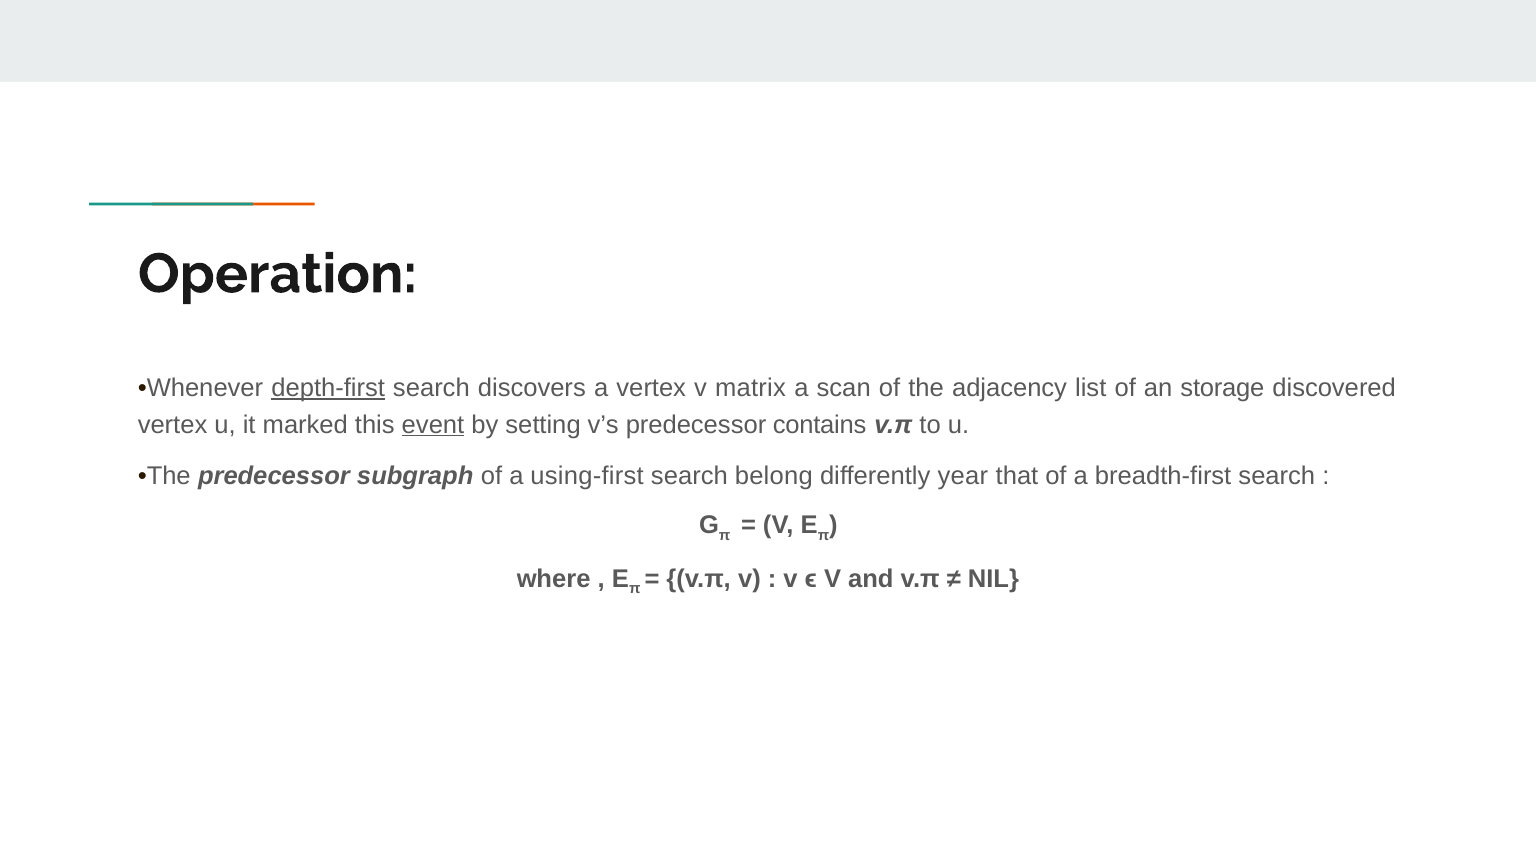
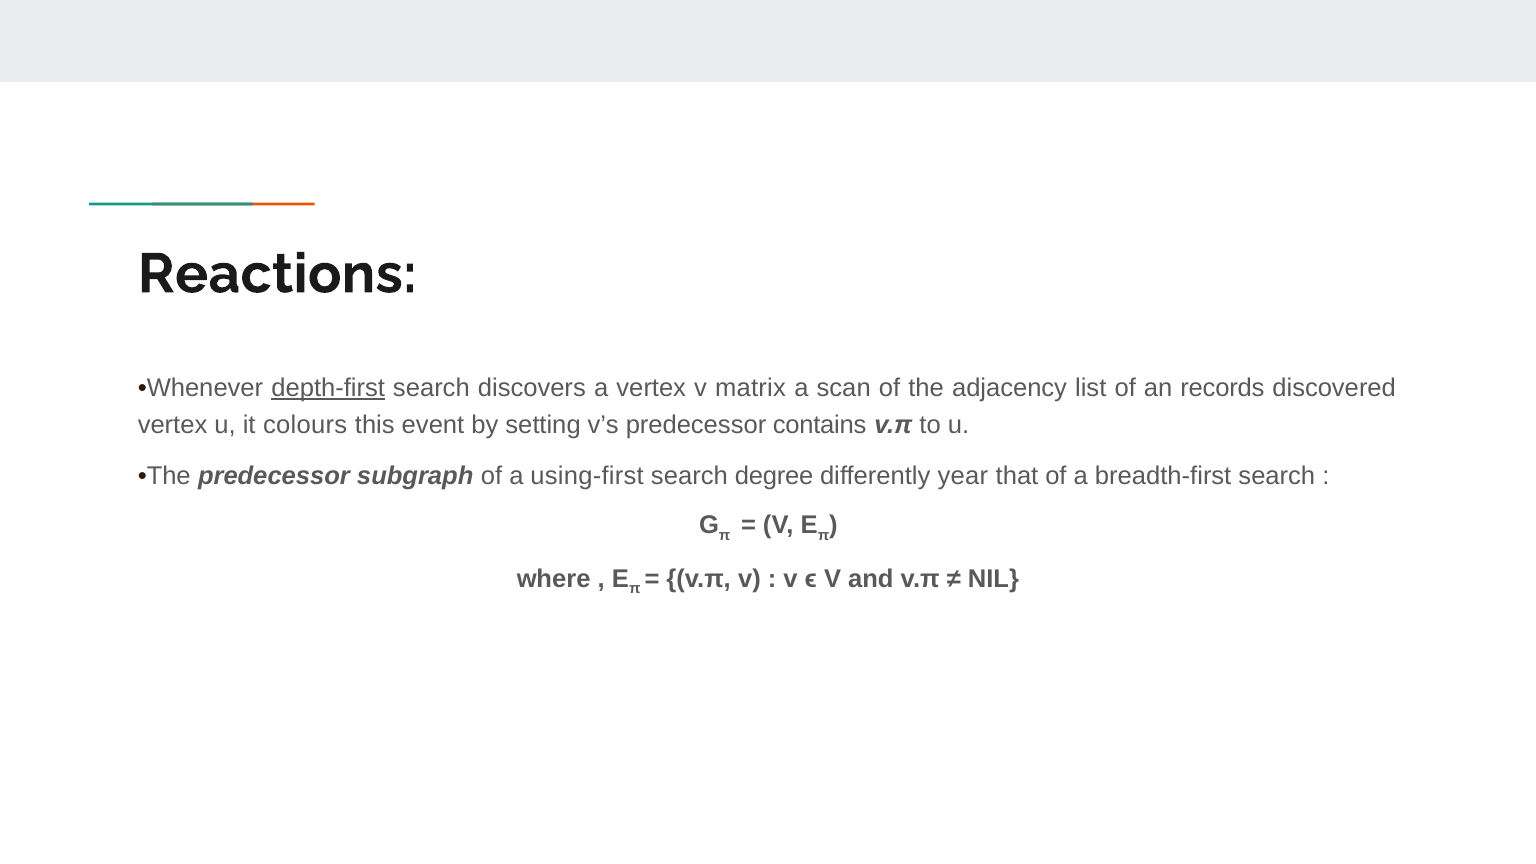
Operation: Operation -> Reactions
storage: storage -> records
marked: marked -> colours
event underline: present -> none
belong: belong -> degree
